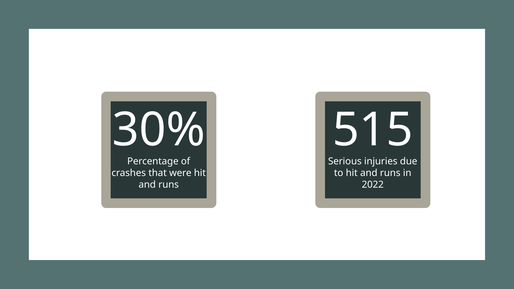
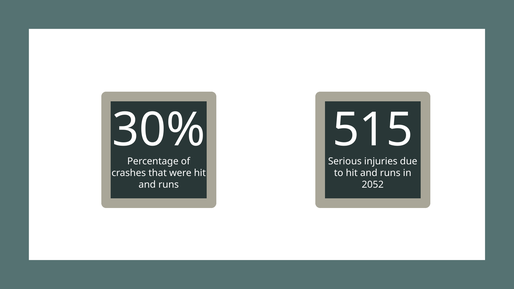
2022: 2022 -> 2052
